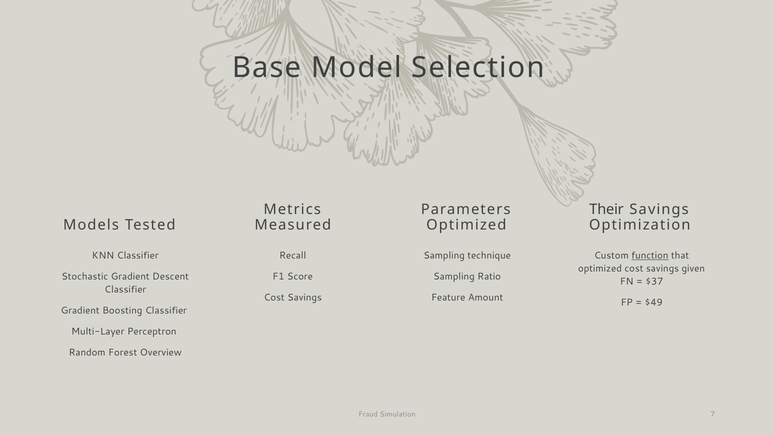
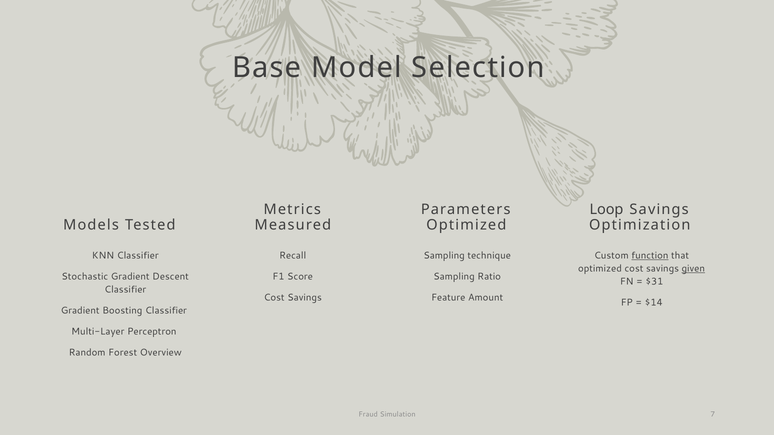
Their: Their -> Loop
given underline: none -> present
$37: $37 -> $31
$49: $49 -> $14
